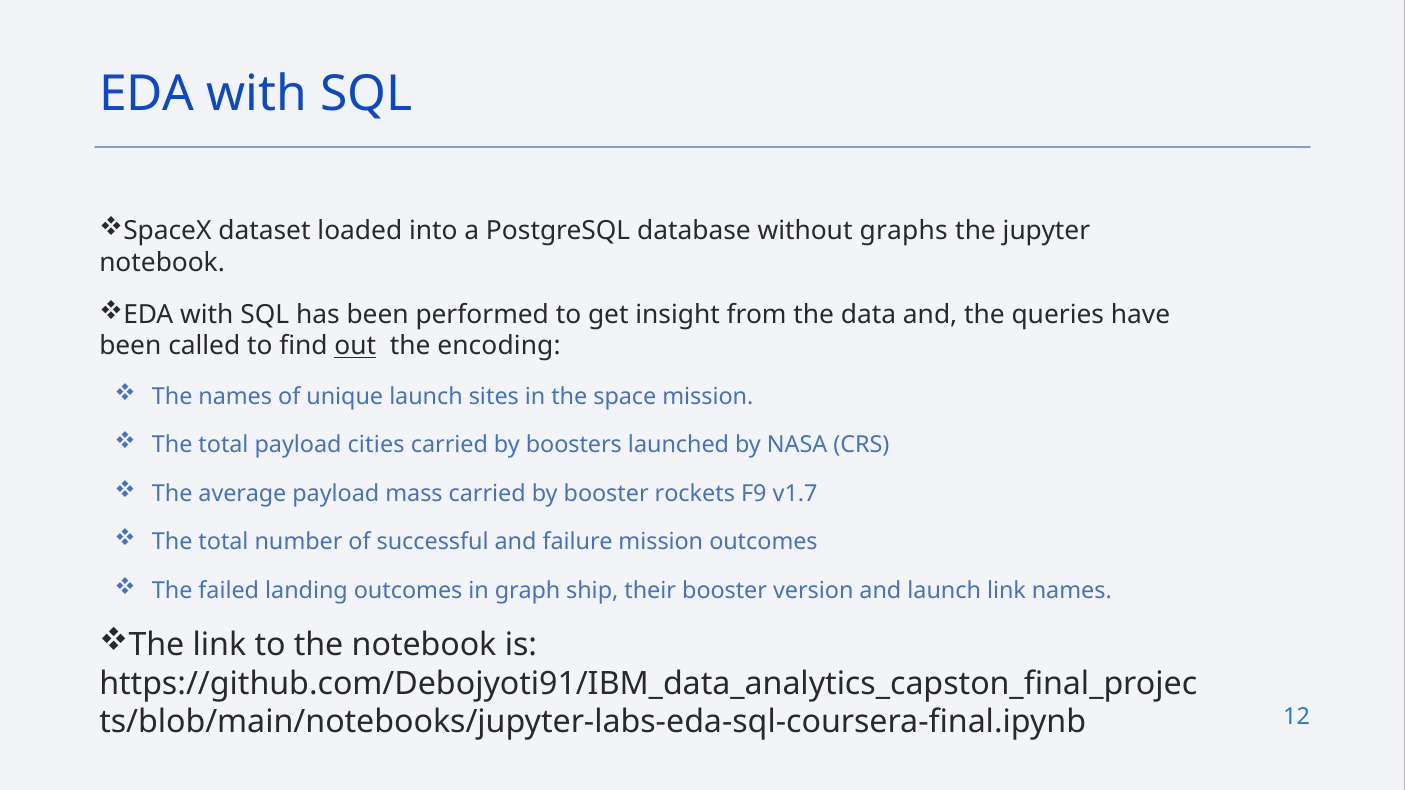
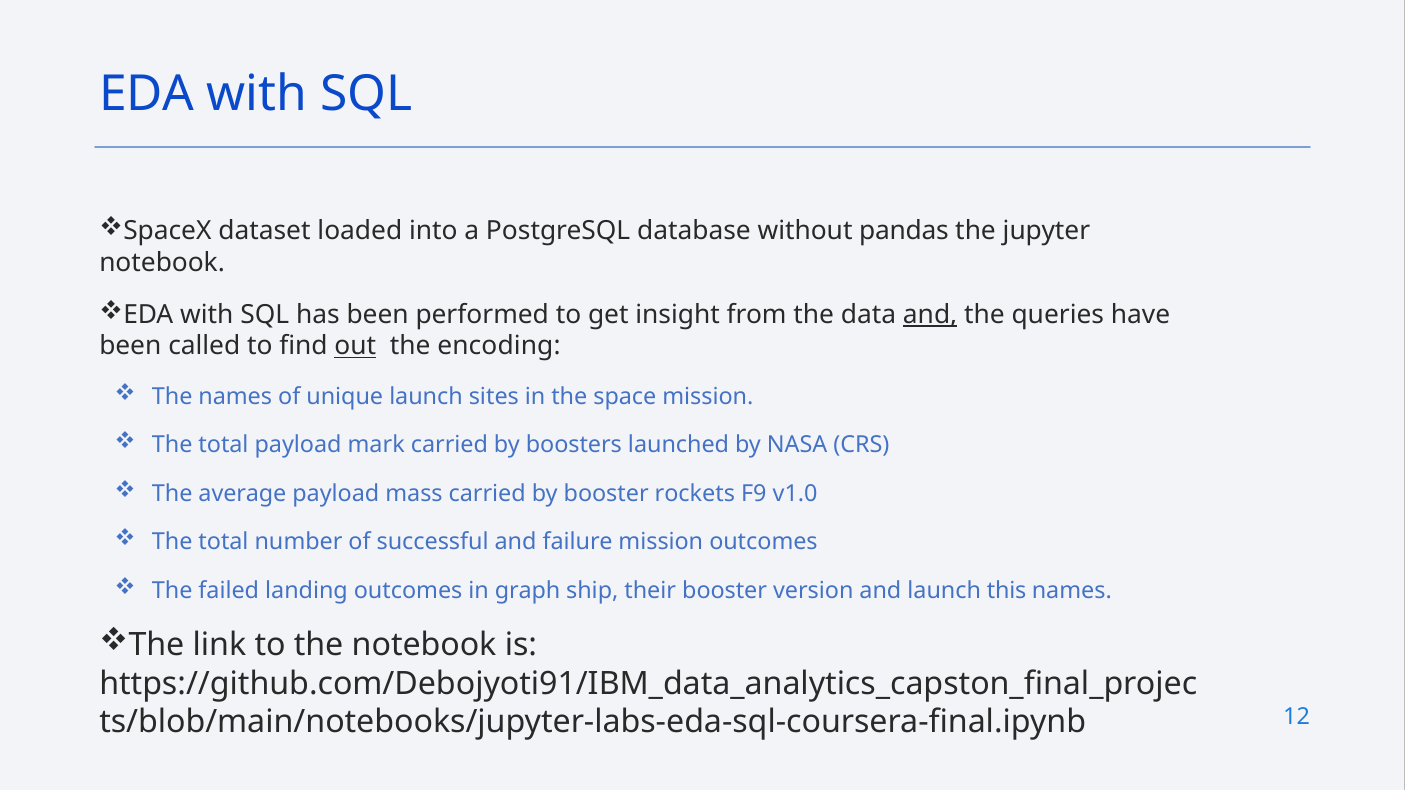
graphs: graphs -> pandas
and at (930, 315) underline: none -> present
cities: cities -> mark
v1.7: v1.7 -> v1.0
launch link: link -> this
